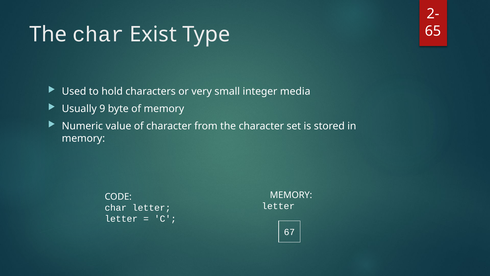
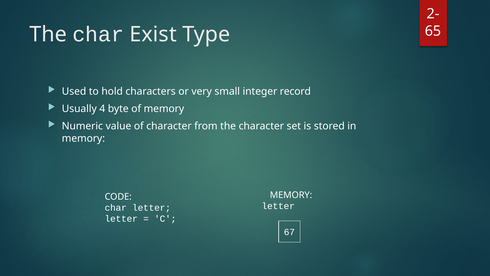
media: media -> record
9: 9 -> 4
